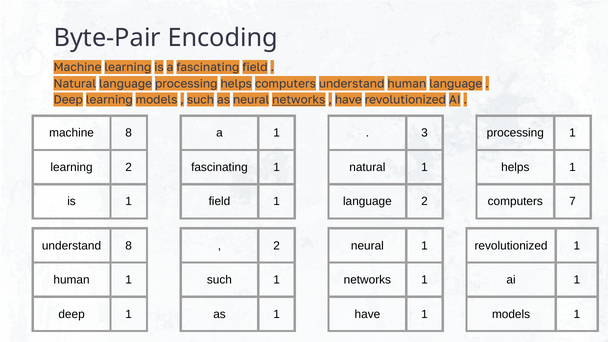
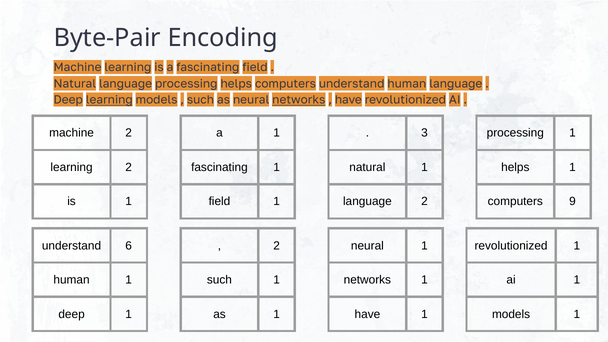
learning at (109, 100) underline: none -> present
machine 8: 8 -> 2
7: 7 -> 9
understand 8: 8 -> 6
